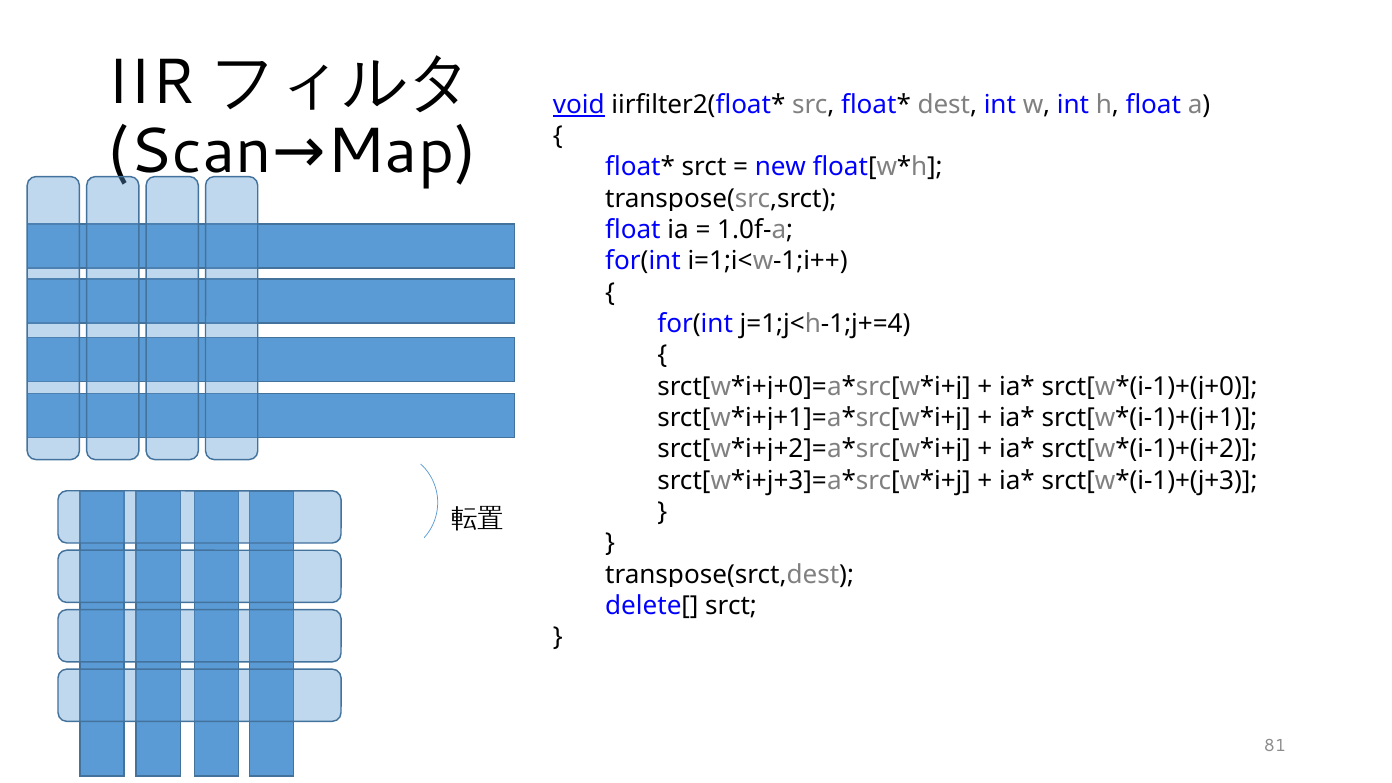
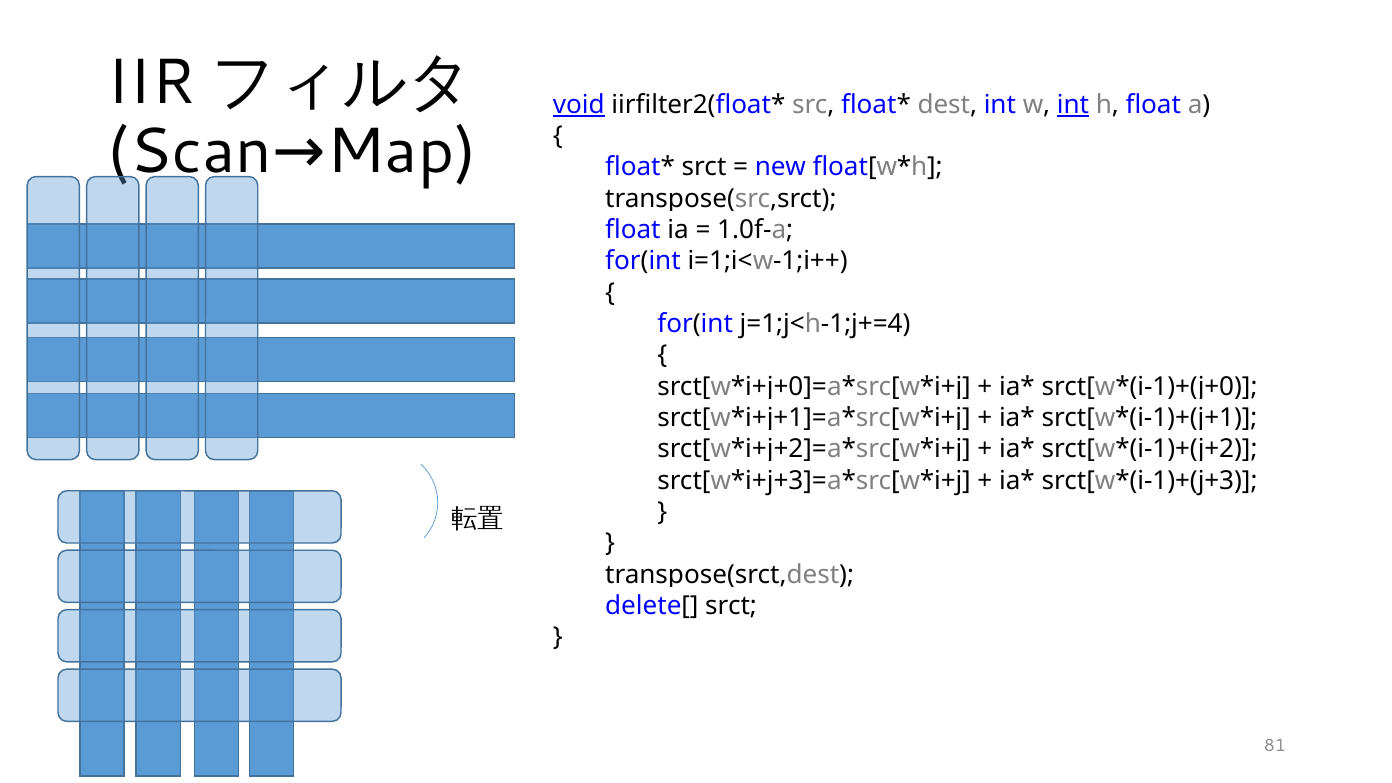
int at (1073, 105) underline: none -> present
